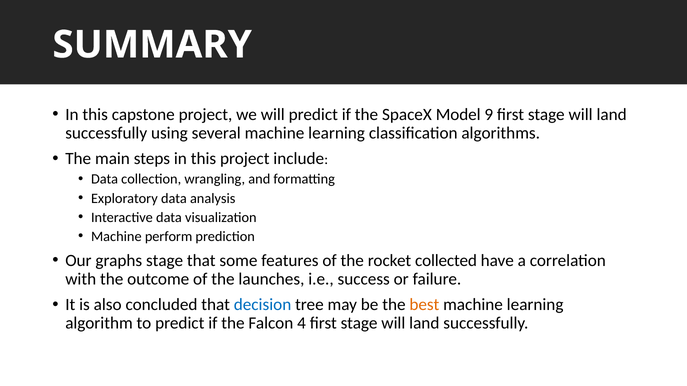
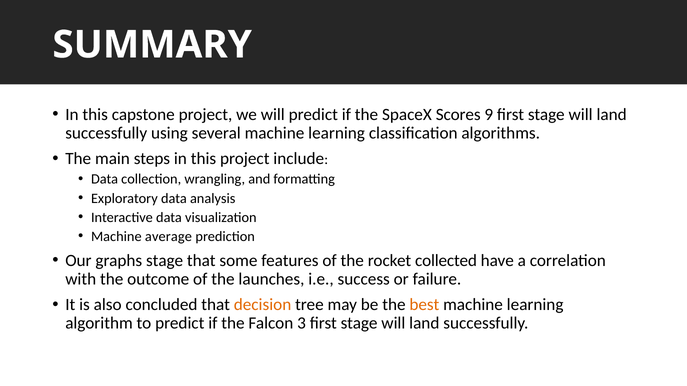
Model: Model -> Scores
perform: perform -> average
decision colour: blue -> orange
4: 4 -> 3
